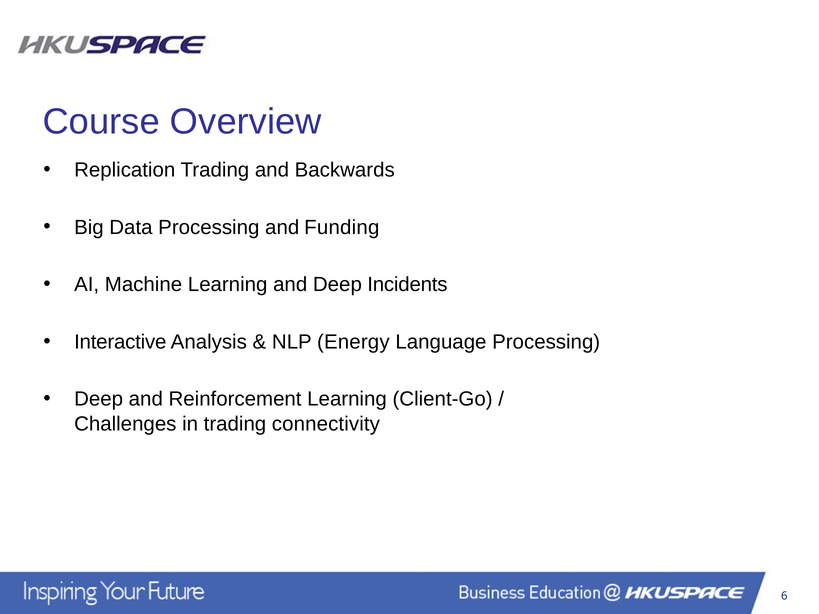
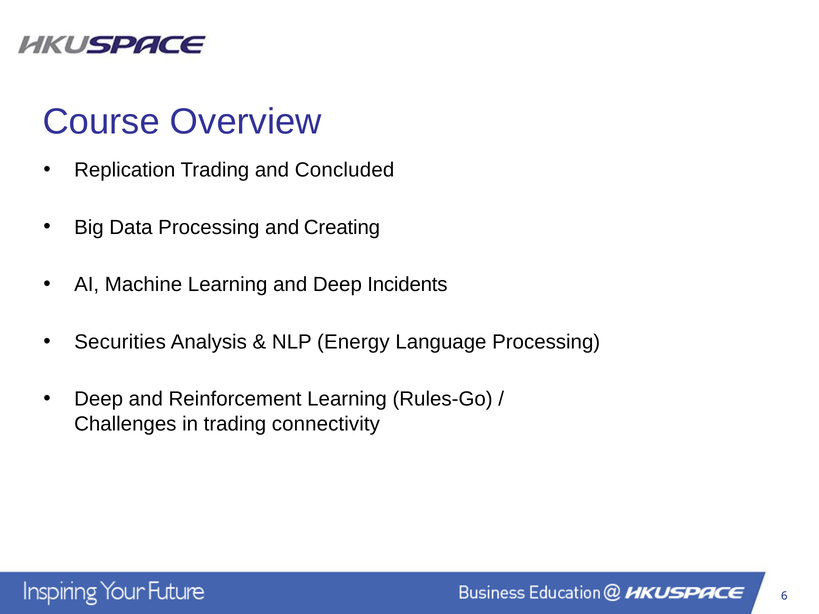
Backwards: Backwards -> Concluded
Funding: Funding -> Creating
Interactive: Interactive -> Securities
Client-Go: Client-Go -> Rules-Go
